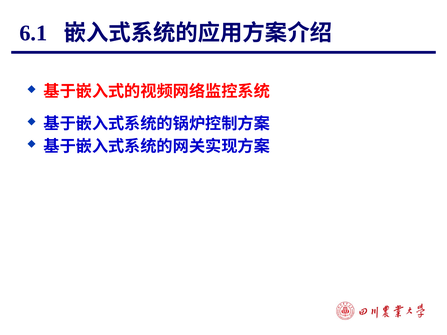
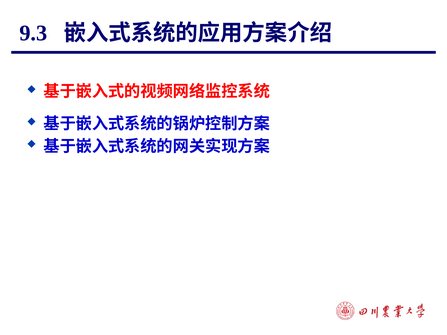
6.1: 6.1 -> 9.3
